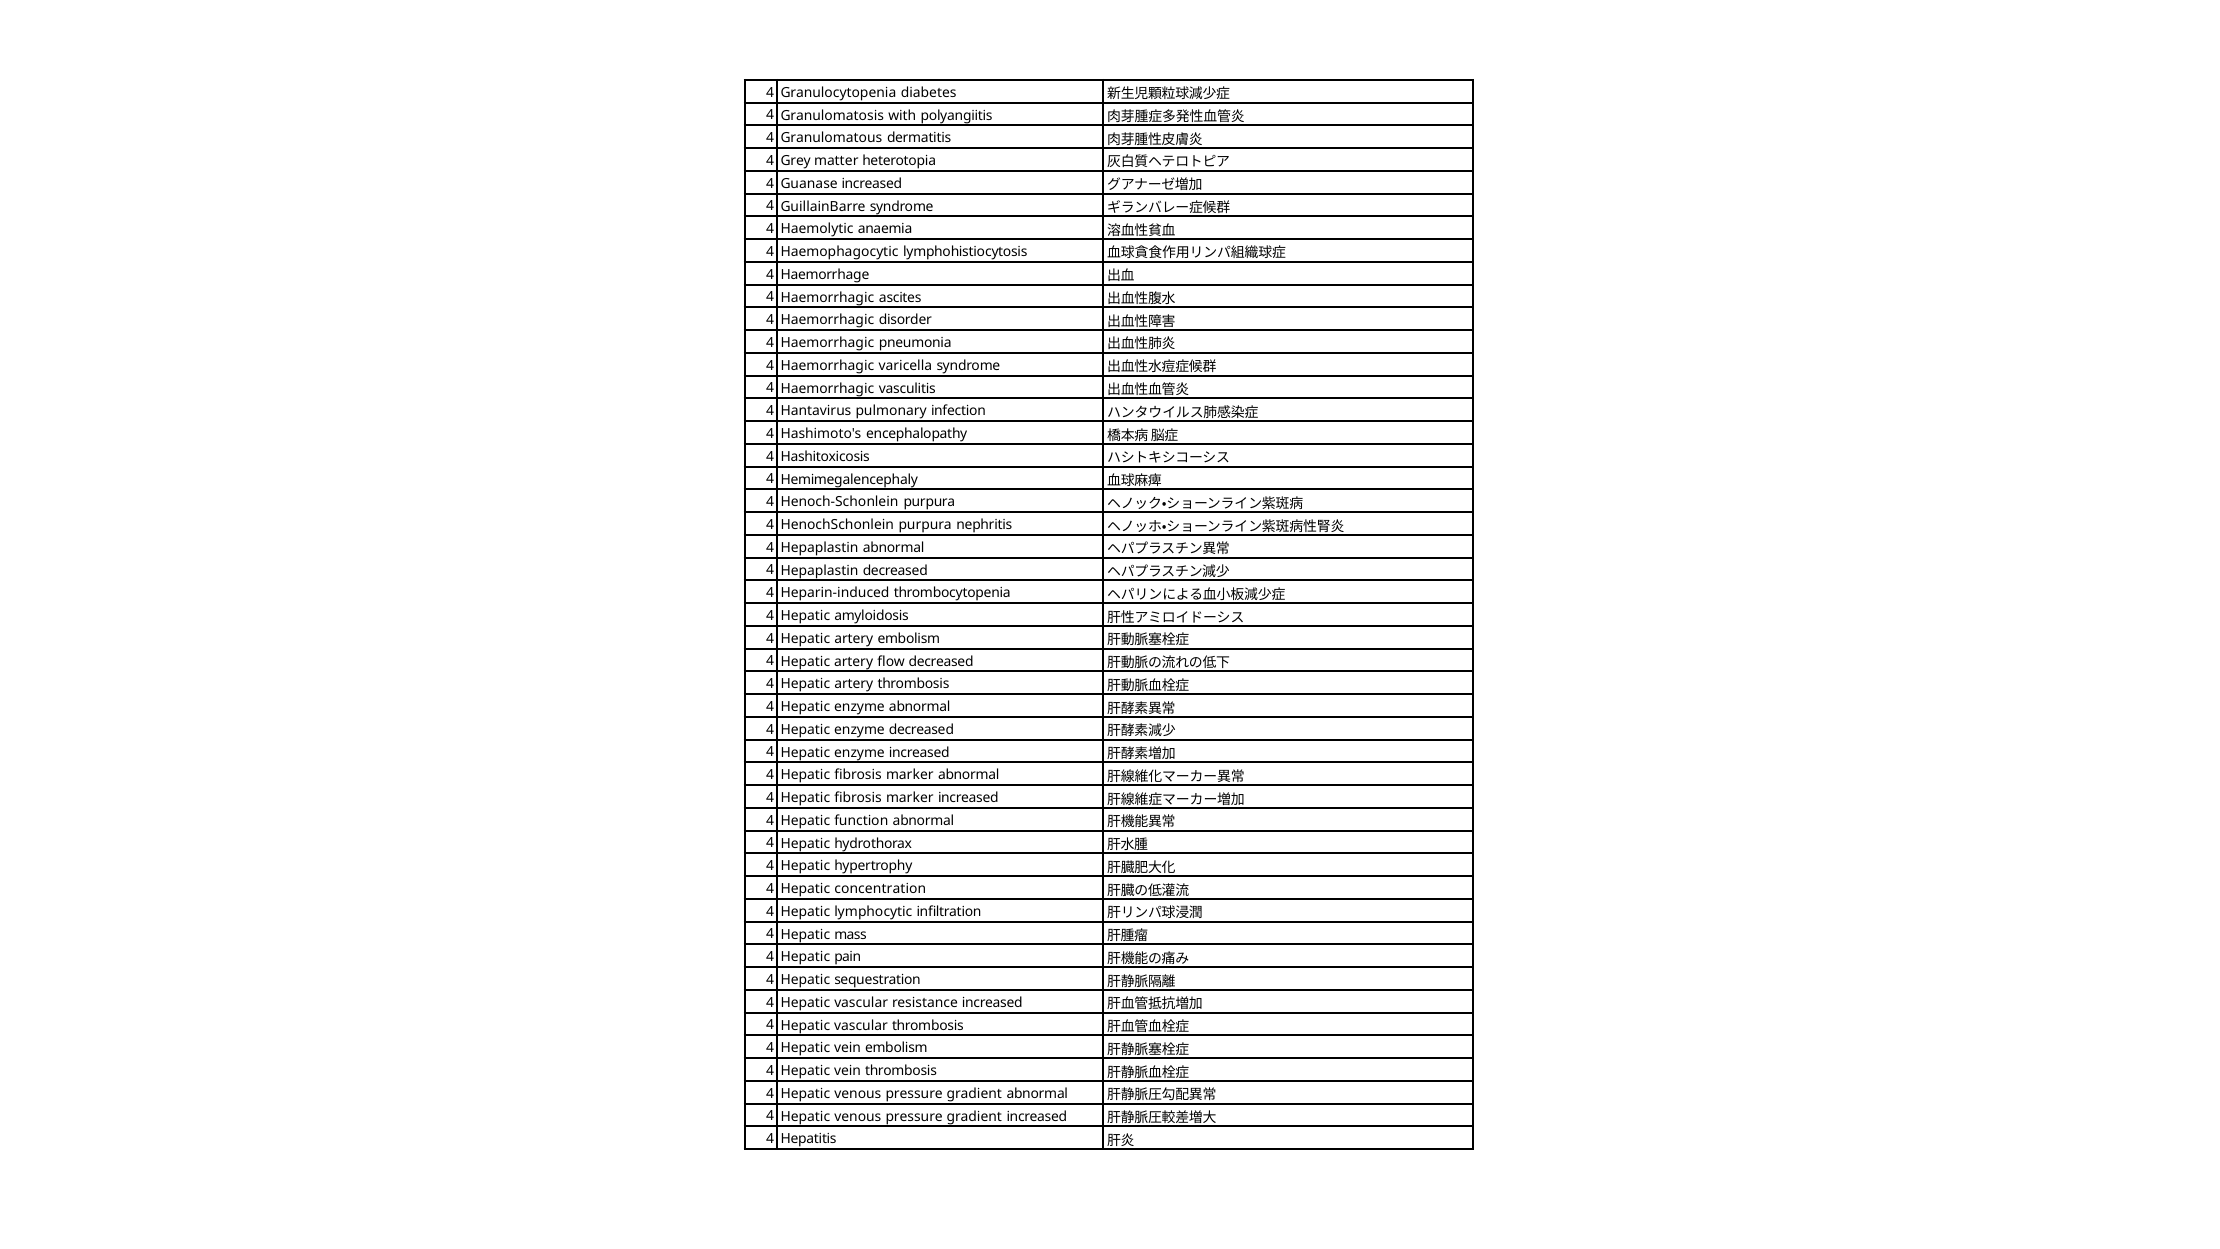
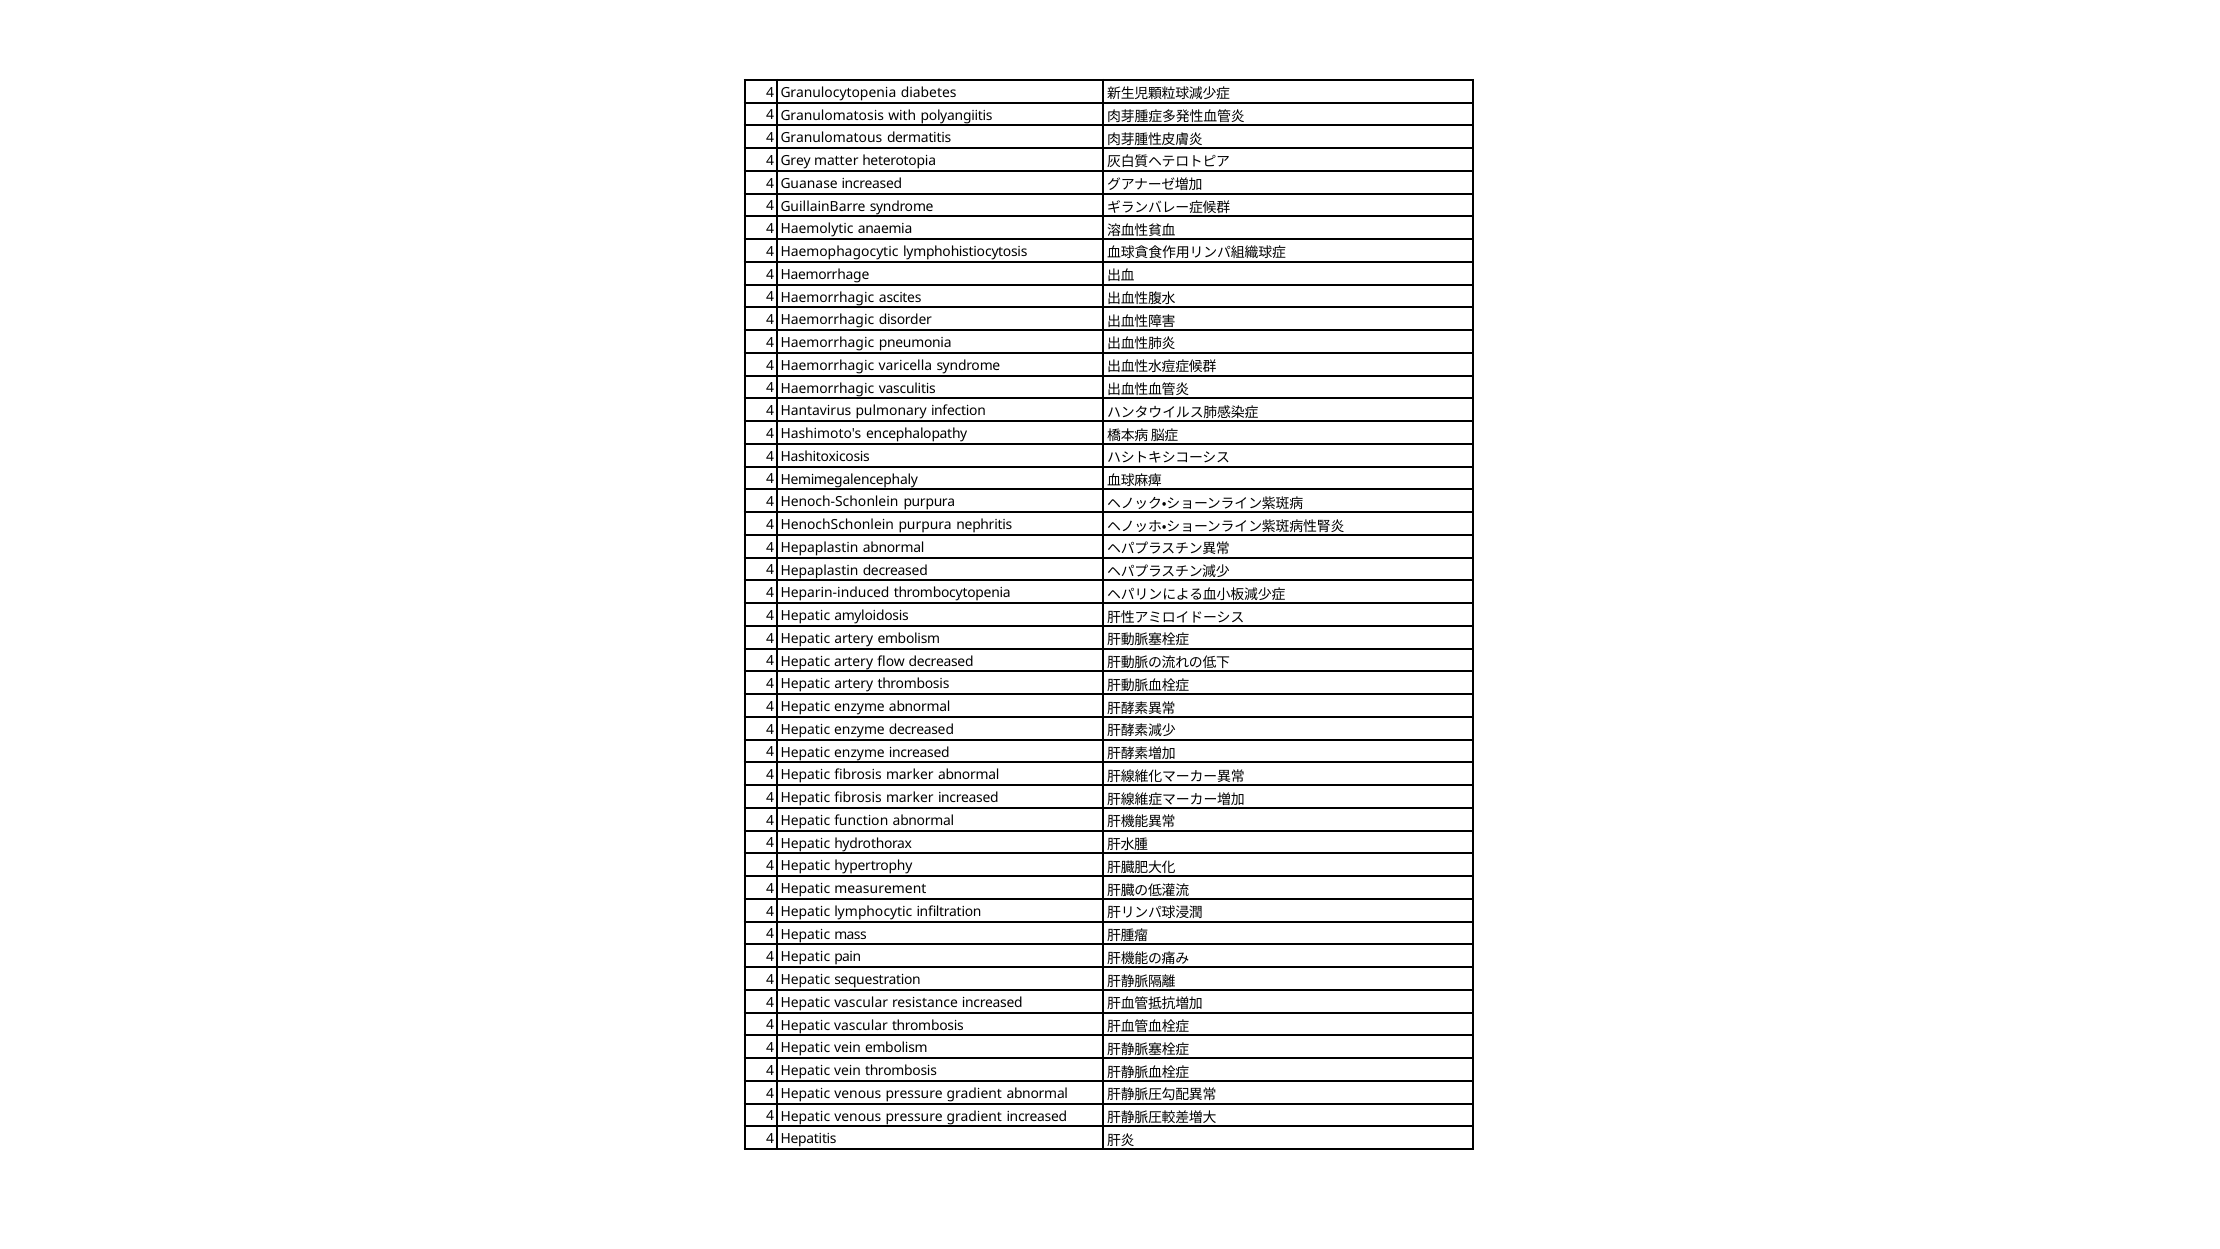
concentration: concentration -> measurement
